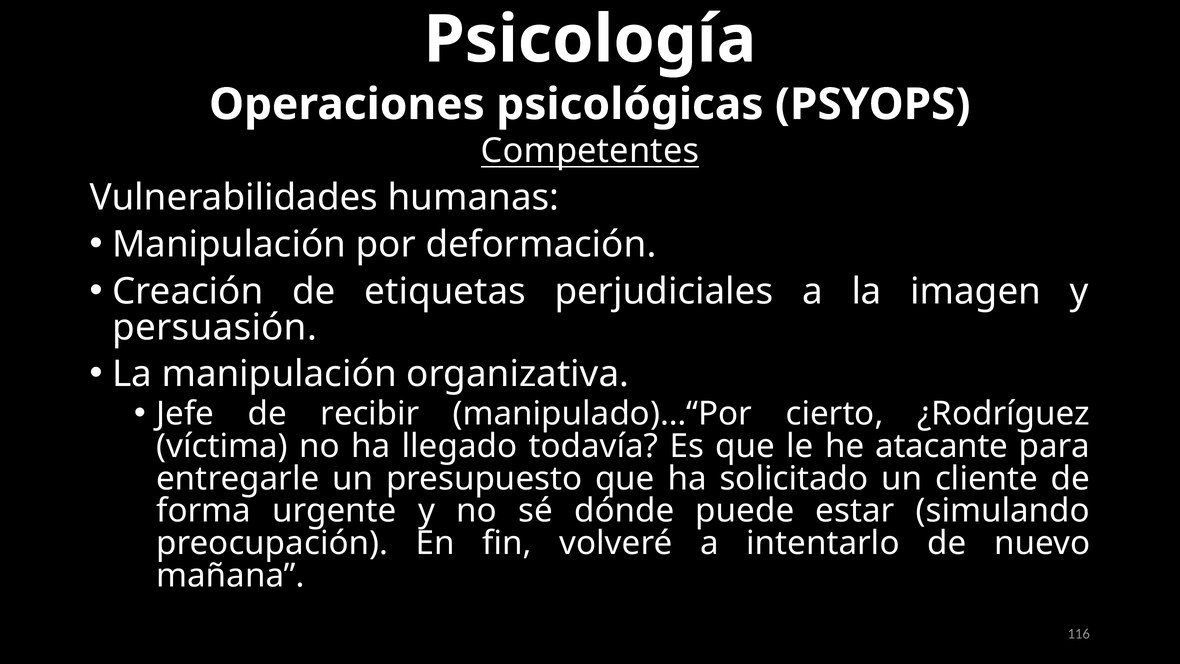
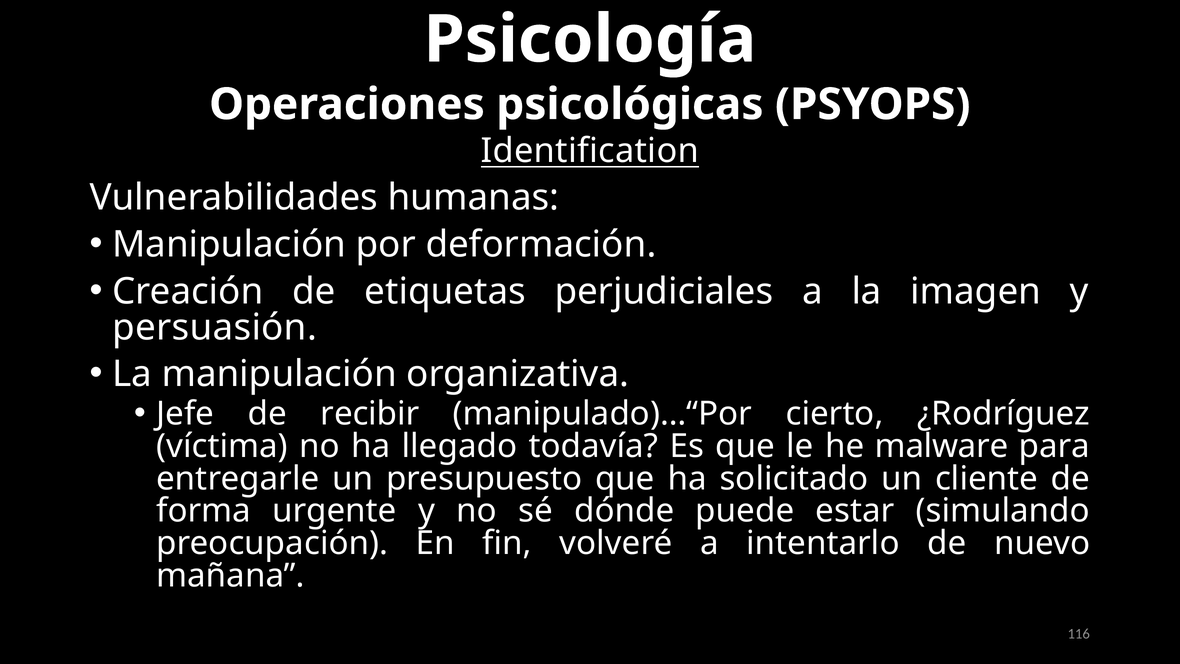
Competentes: Competentes -> Identification
atacante: atacante -> malware
